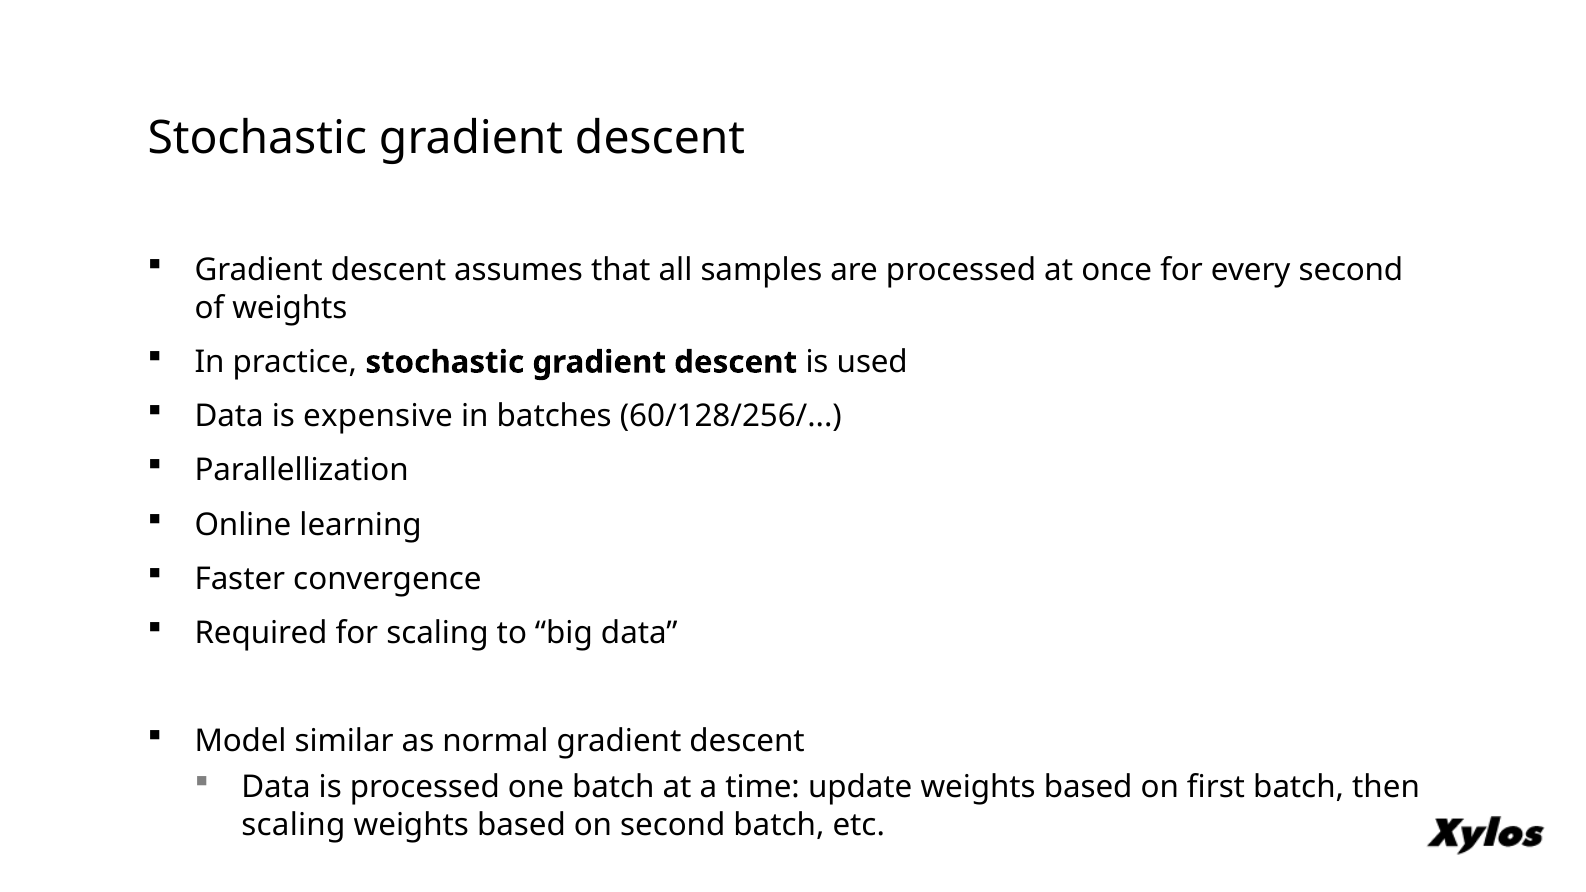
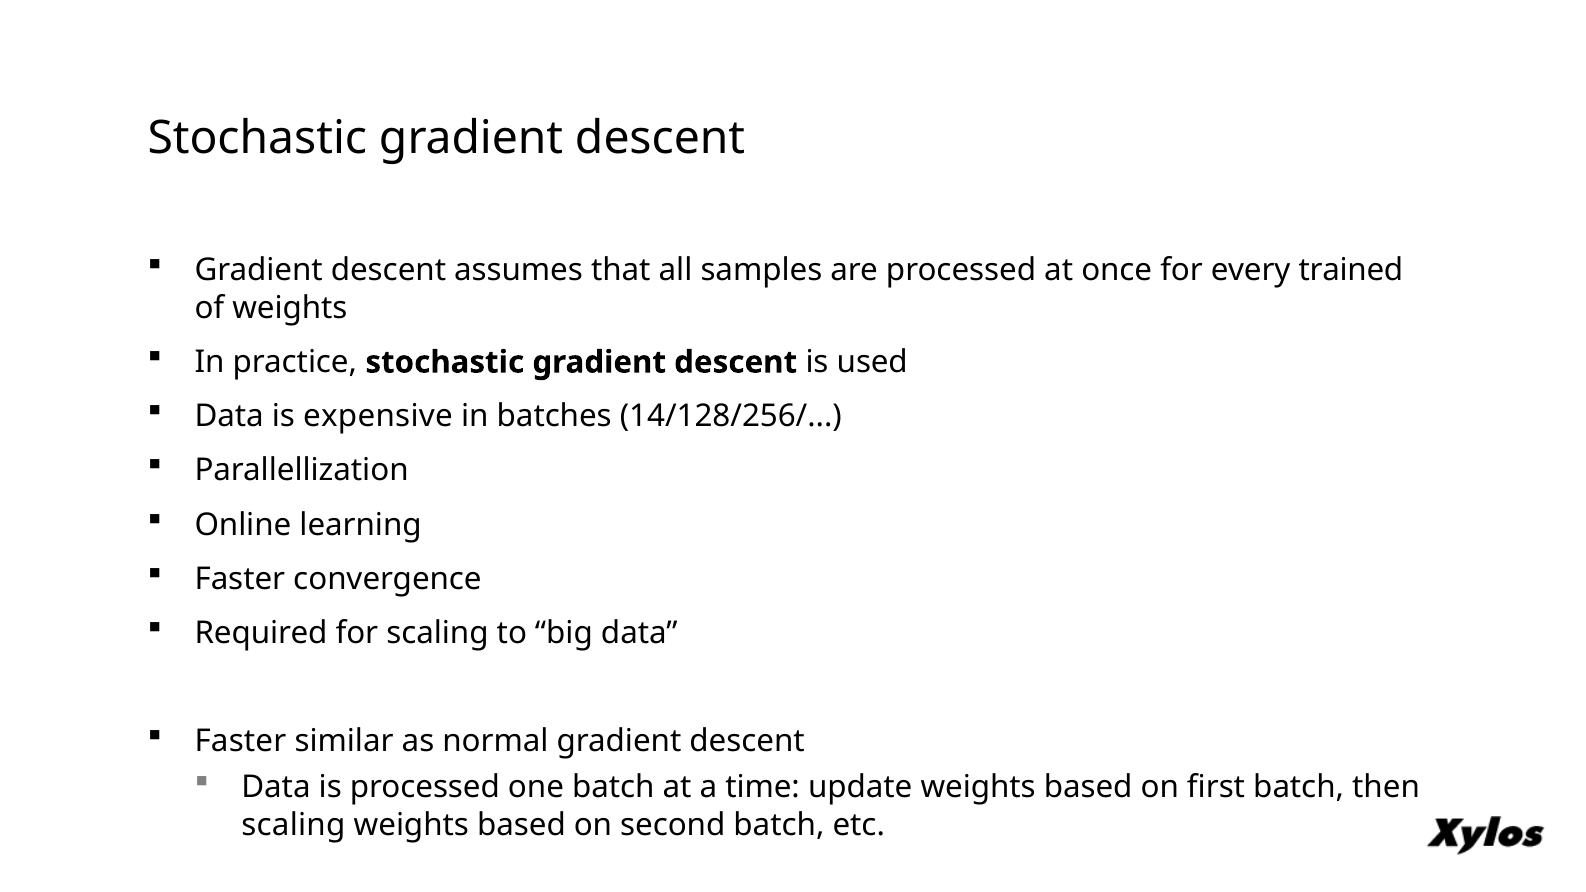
every second: second -> trained
60/128/256/: 60/128/256/ -> 14/128/256/
Model at (241, 742): Model -> Faster
